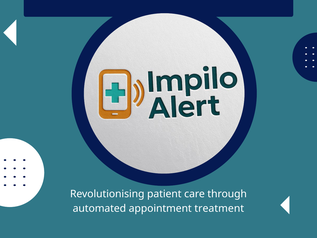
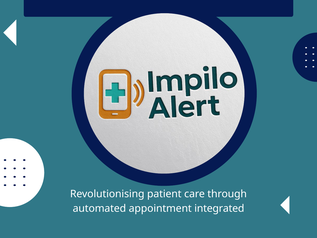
treatment: treatment -> integrated
